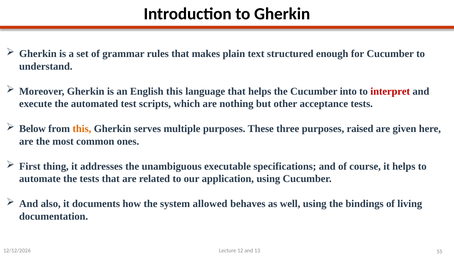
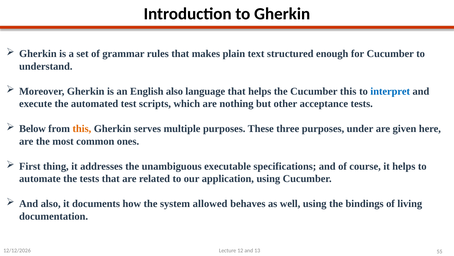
English this: this -> also
Cucumber into: into -> this
interpret colour: red -> blue
raised: raised -> under
